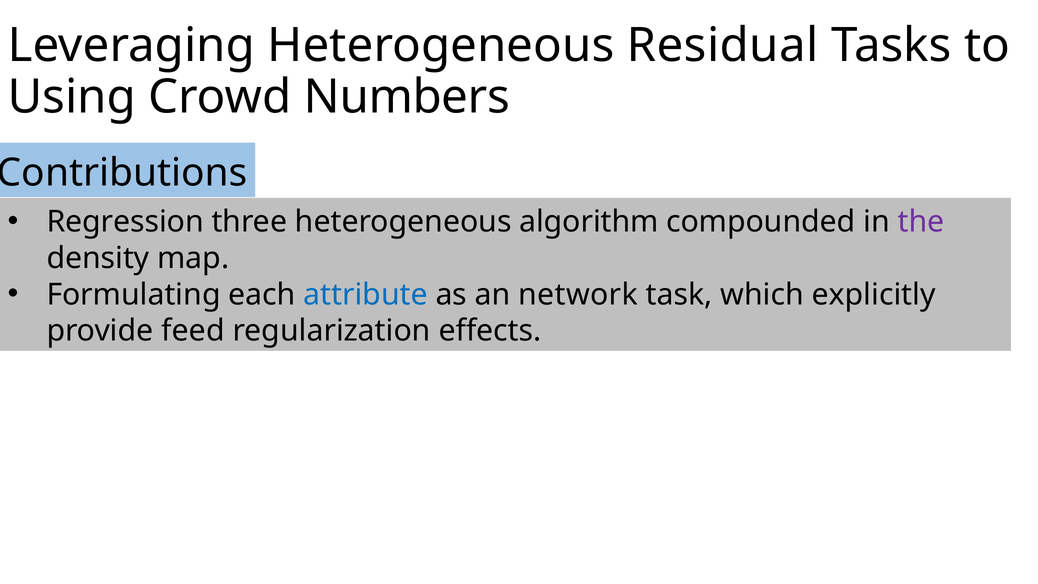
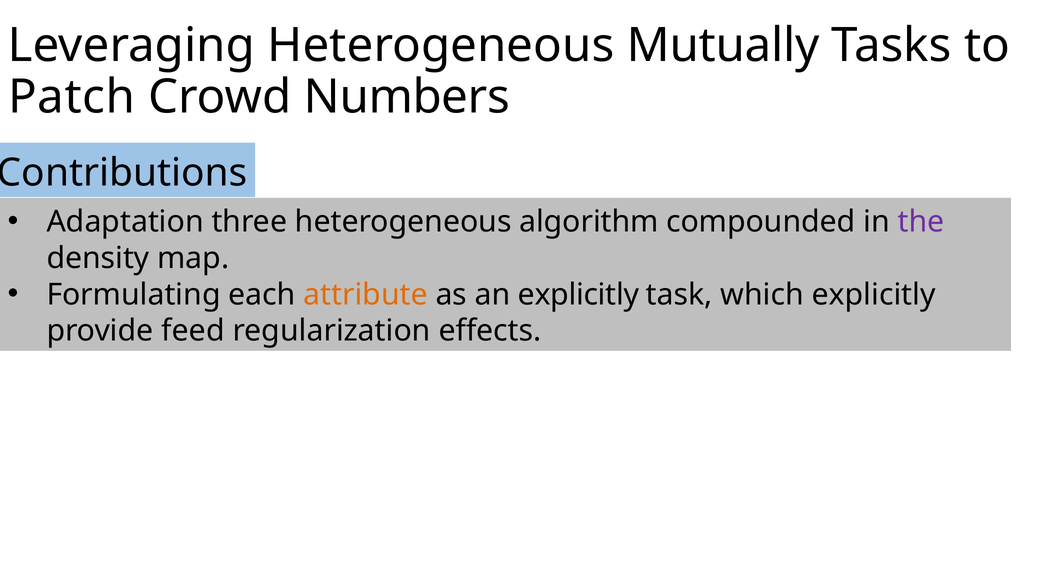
Residual: Residual -> Mutually
Using: Using -> Patch
Regression: Regression -> Adaptation
attribute colour: blue -> orange
an network: network -> explicitly
